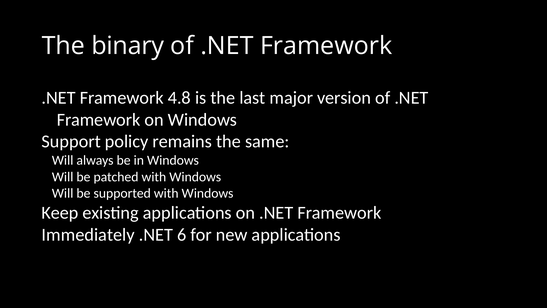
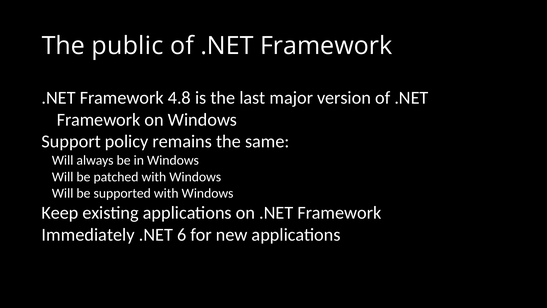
binary: binary -> public
